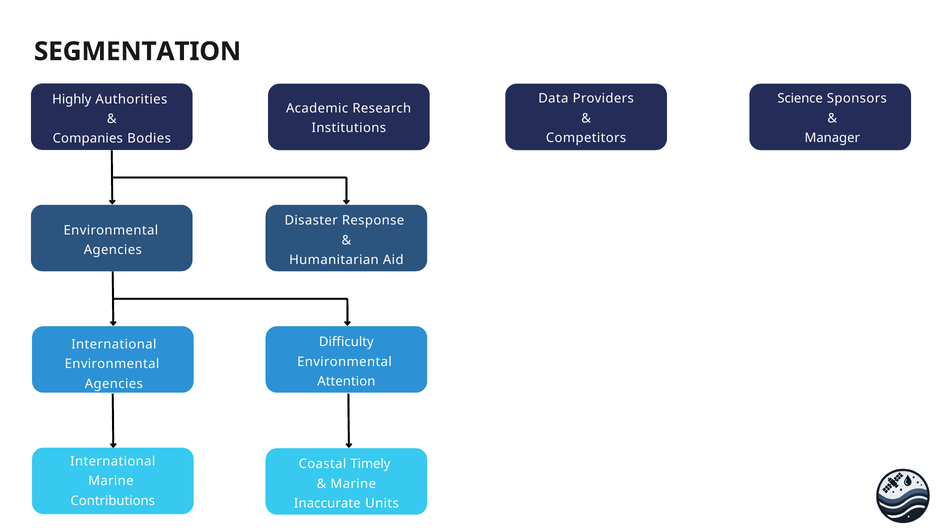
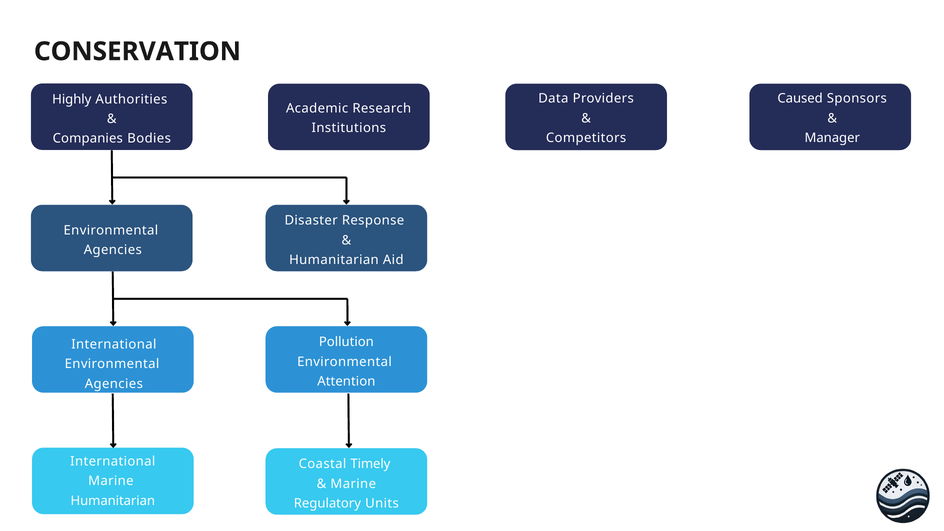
SEGMENTATION: SEGMENTATION -> CONSERVATION
Science: Science -> Caused
Difficulty: Difficulty -> Pollution
Contributions at (113, 501): Contributions -> Humanitarian
Inaccurate: Inaccurate -> Regulatory
